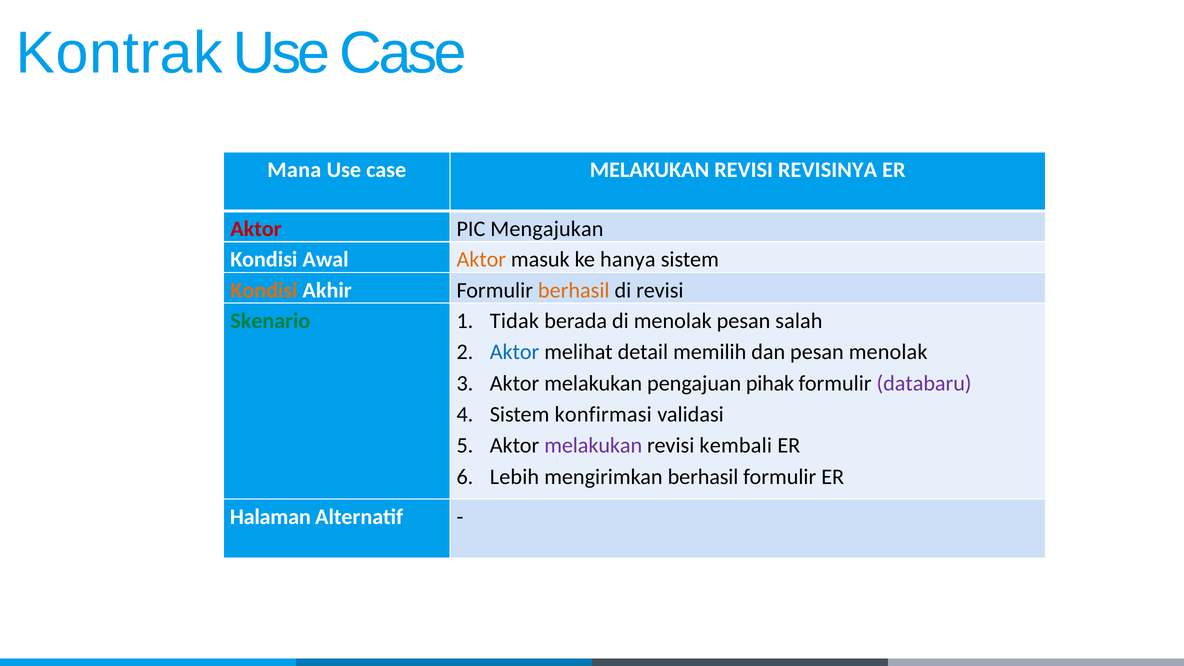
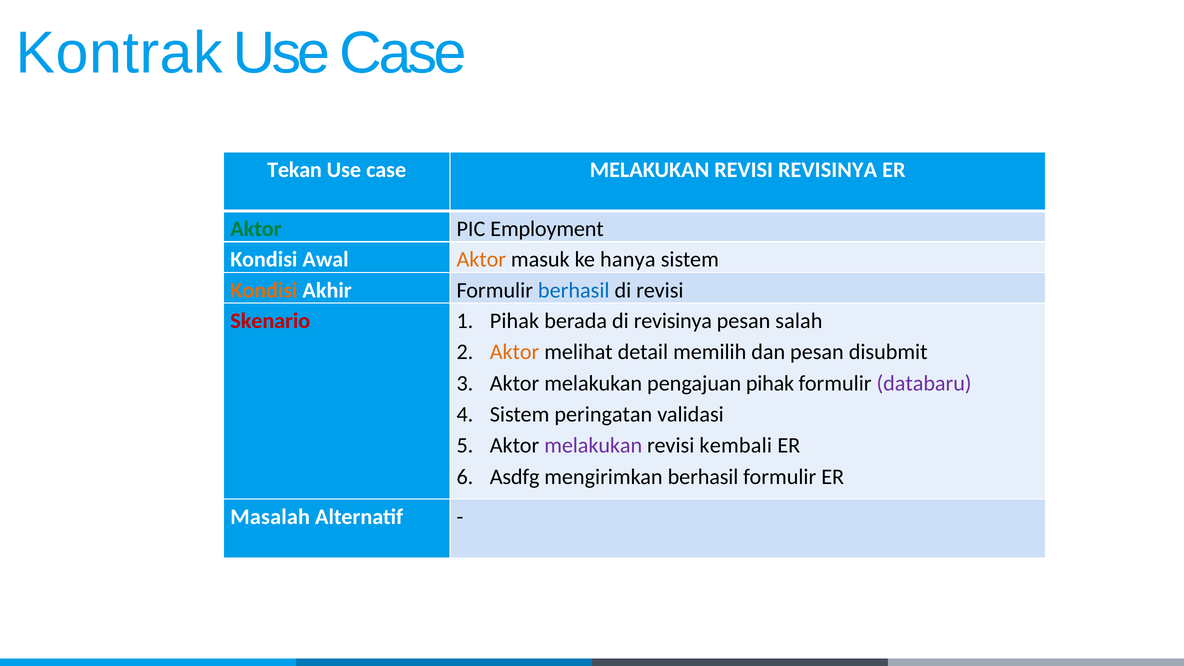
Mana: Mana -> Tekan
Aktor at (256, 229) colour: red -> green
Mengajukan: Mengajukan -> Employment
berhasil at (574, 290) colour: orange -> blue
Skenario colour: green -> red
Tidak at (514, 321): Tidak -> Pihak
di menolak: menolak -> revisinya
Aktor at (515, 352) colour: blue -> orange
pesan menolak: menolak -> disubmit
konfirmasi: konfirmasi -> peringatan
Lebih: Lebih -> Asdfg
Halaman: Halaman -> Masalah
